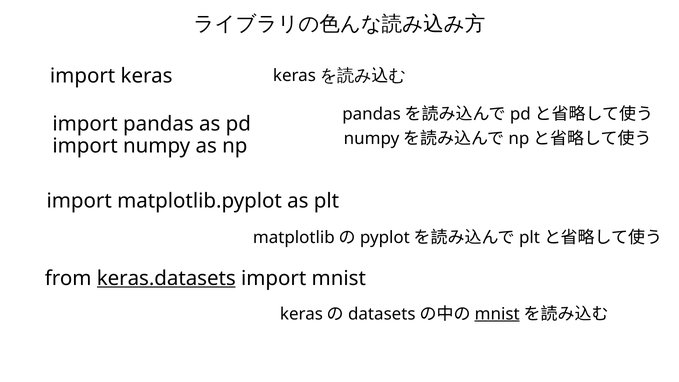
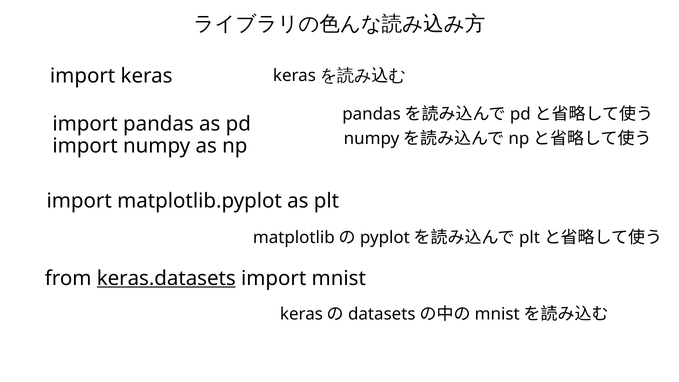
mnist at (497, 314) underline: present -> none
